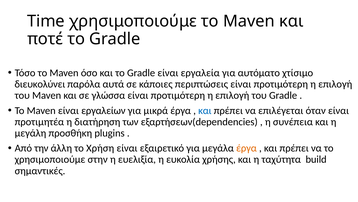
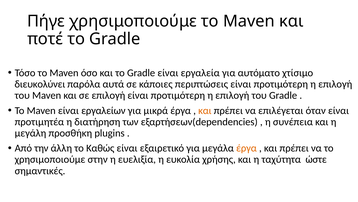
Time: Time -> Πήγε
σε γλώσσα: γλώσσα -> επιλογή
και at (205, 110) colour: blue -> orange
Χρήση: Χρήση -> Καθώς
build: build -> ώστε
